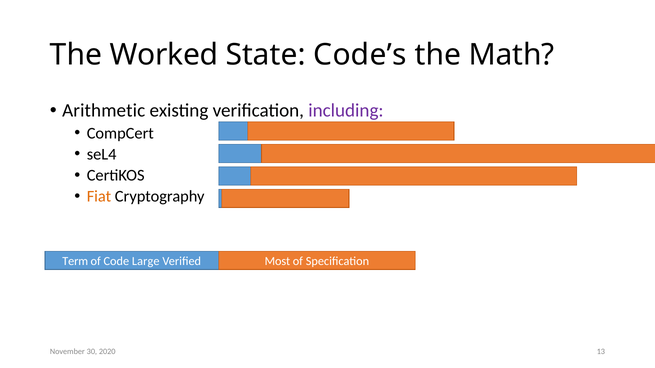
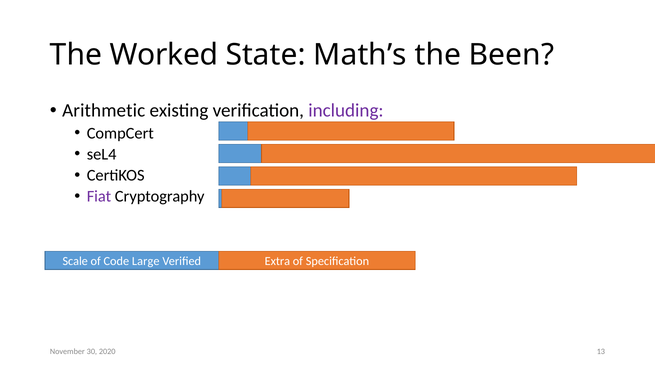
Code’s: Code’s -> Math’s
Math: Math -> Been
Fiat colour: orange -> purple
Term: Term -> Scale
Most: Most -> Extra
